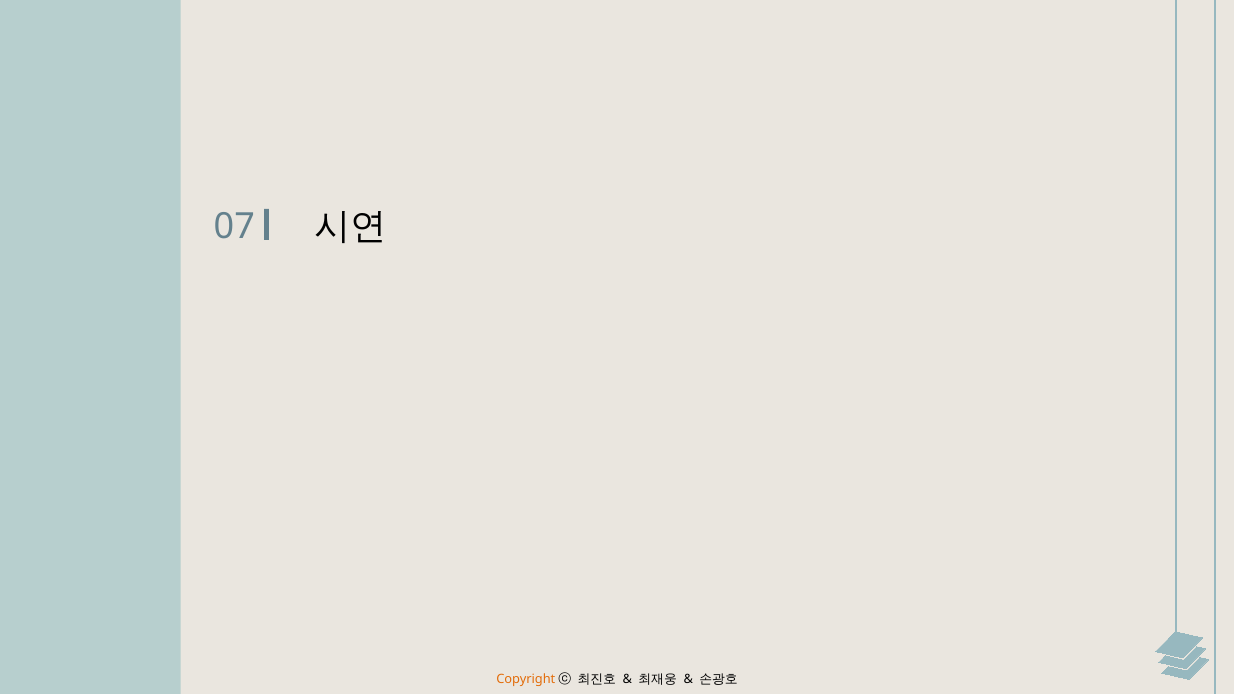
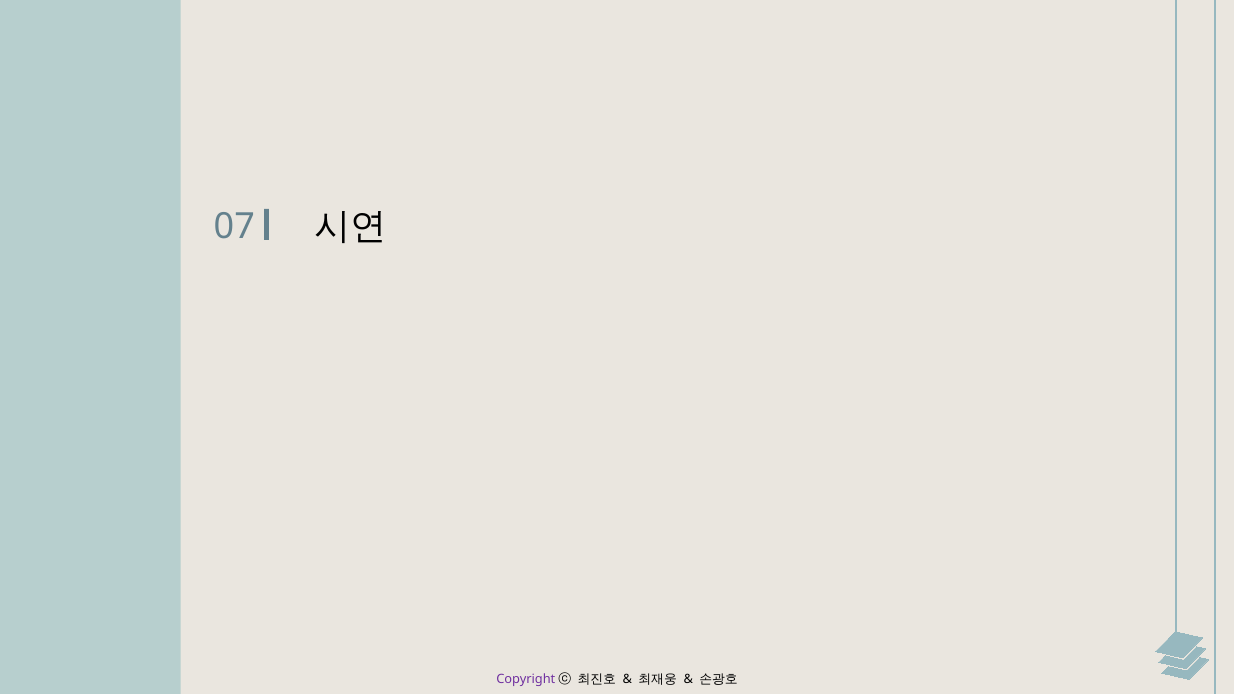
Copyright colour: orange -> purple
